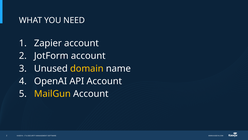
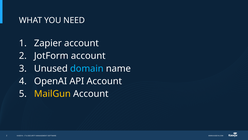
domain colour: yellow -> light blue
